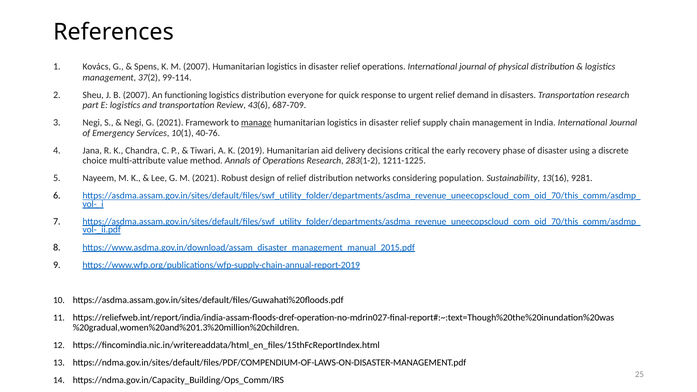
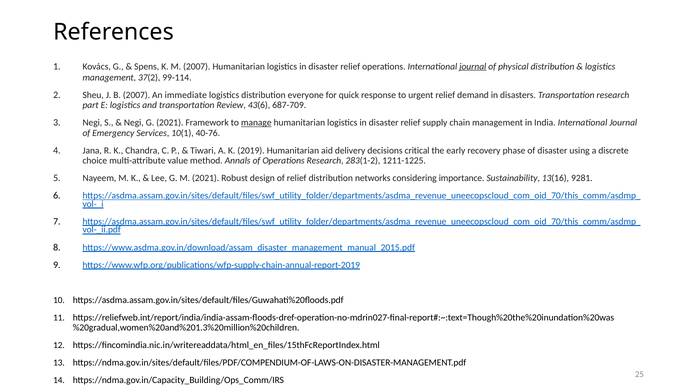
journal at (473, 66) underline: none -> present
functioning: functioning -> immediate
population: population -> importance
